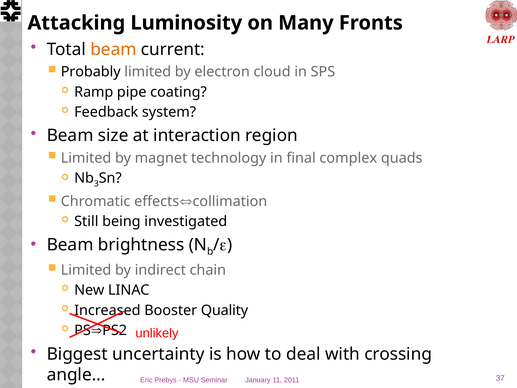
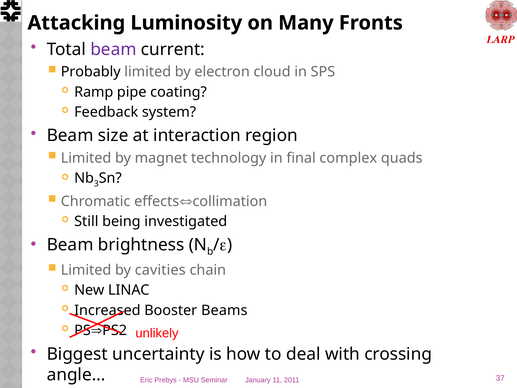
beam at (113, 49) colour: orange -> purple
indirect: indirect -> cavities
Quality: Quality -> Beams
